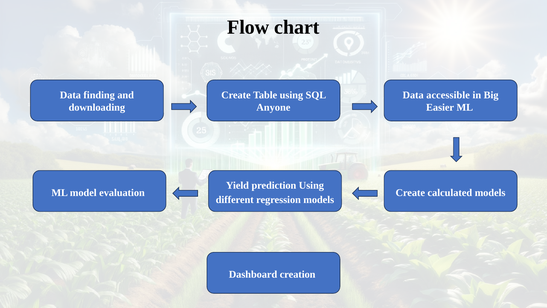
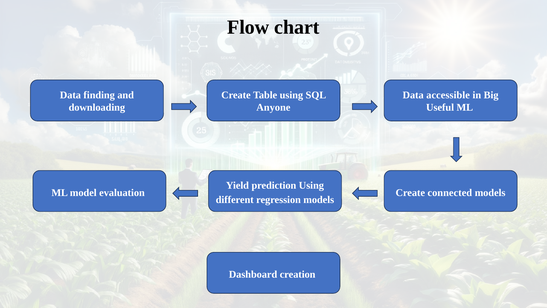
Easier: Easier -> Useful
calculated: calculated -> connected
